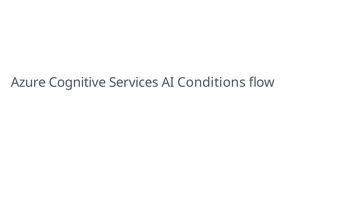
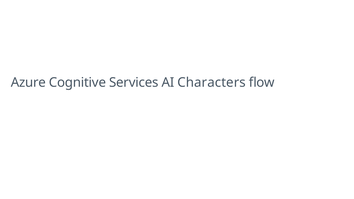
Conditions: Conditions -> Characters
